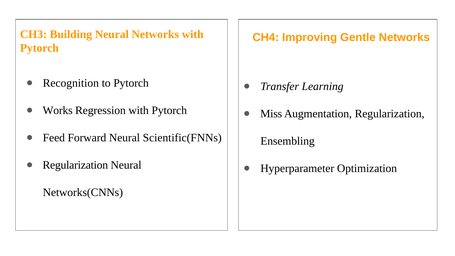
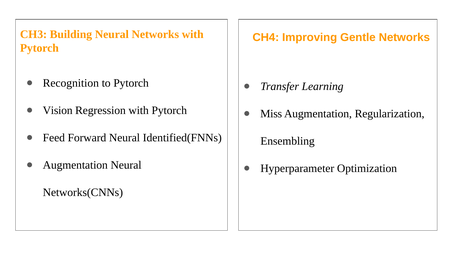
Works: Works -> Vision
Scientific(FNNs: Scientific(FNNs -> Identified(FNNs
Regularization at (75, 165): Regularization -> Augmentation
